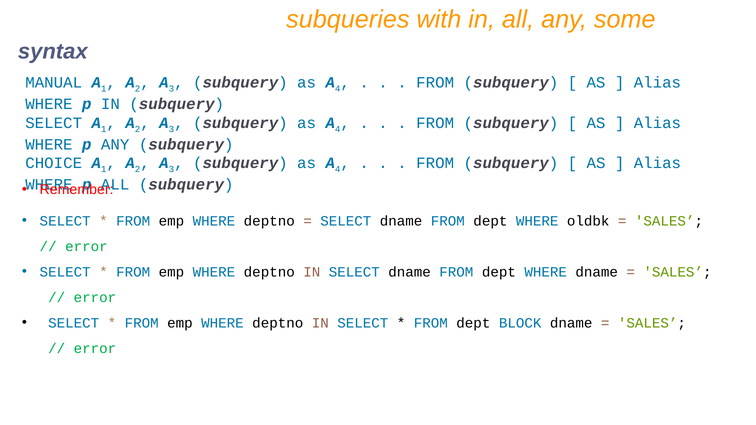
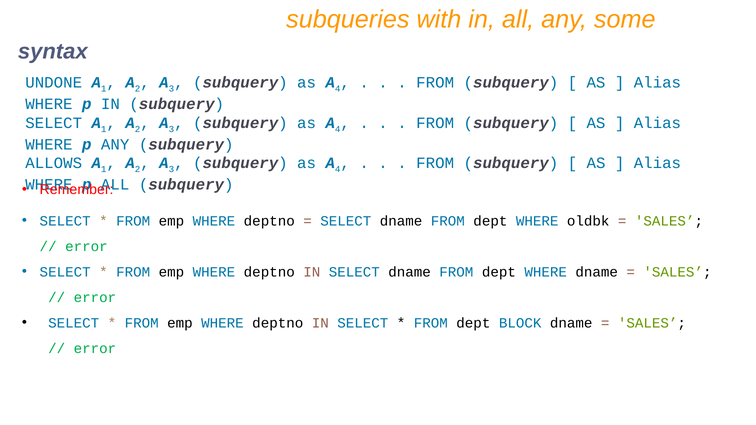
MANUAL: MANUAL -> UNDONE
CHOICE: CHOICE -> ALLOWS
